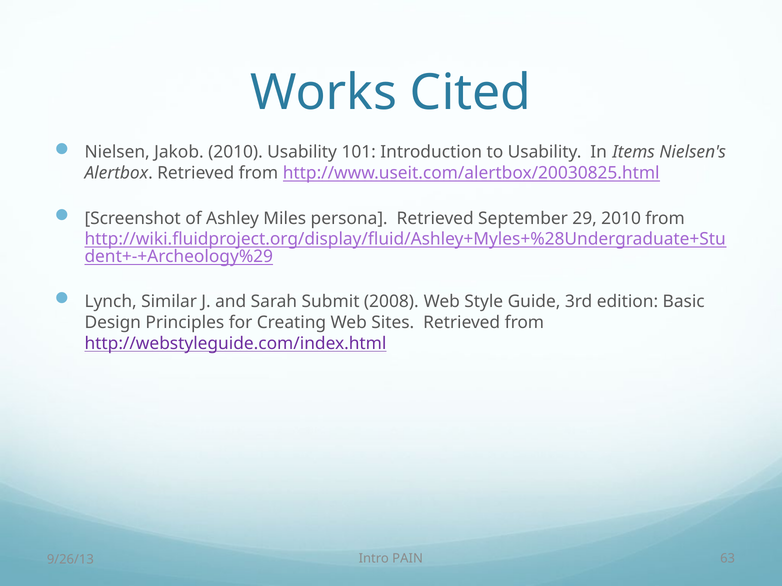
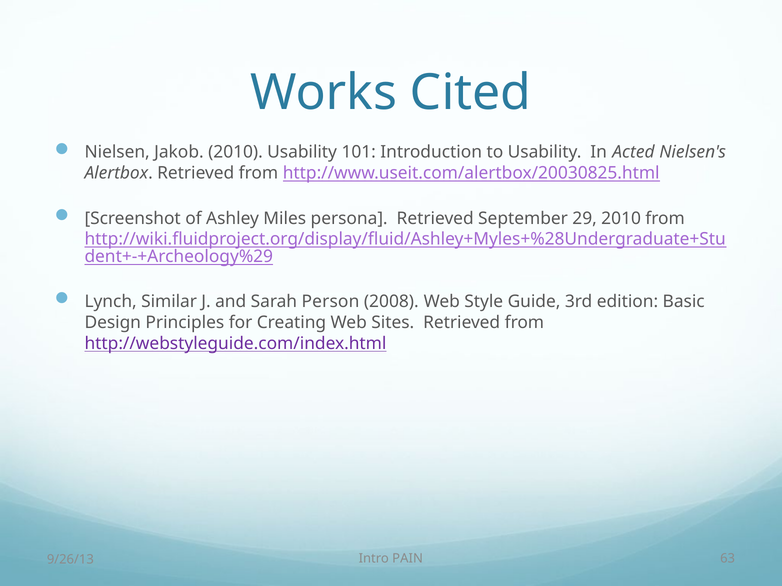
Items: Items -> Acted
Submit: Submit -> Person
